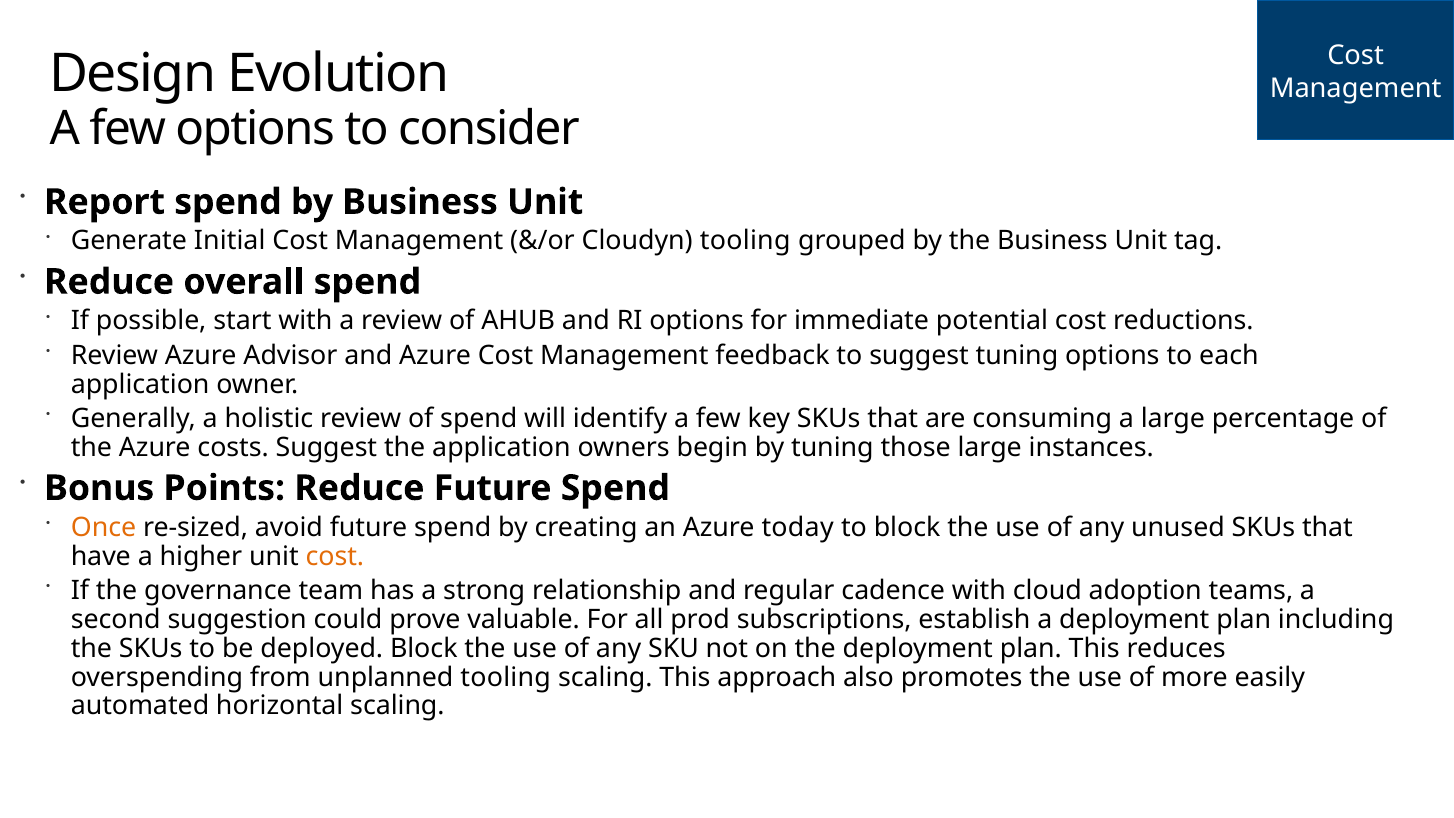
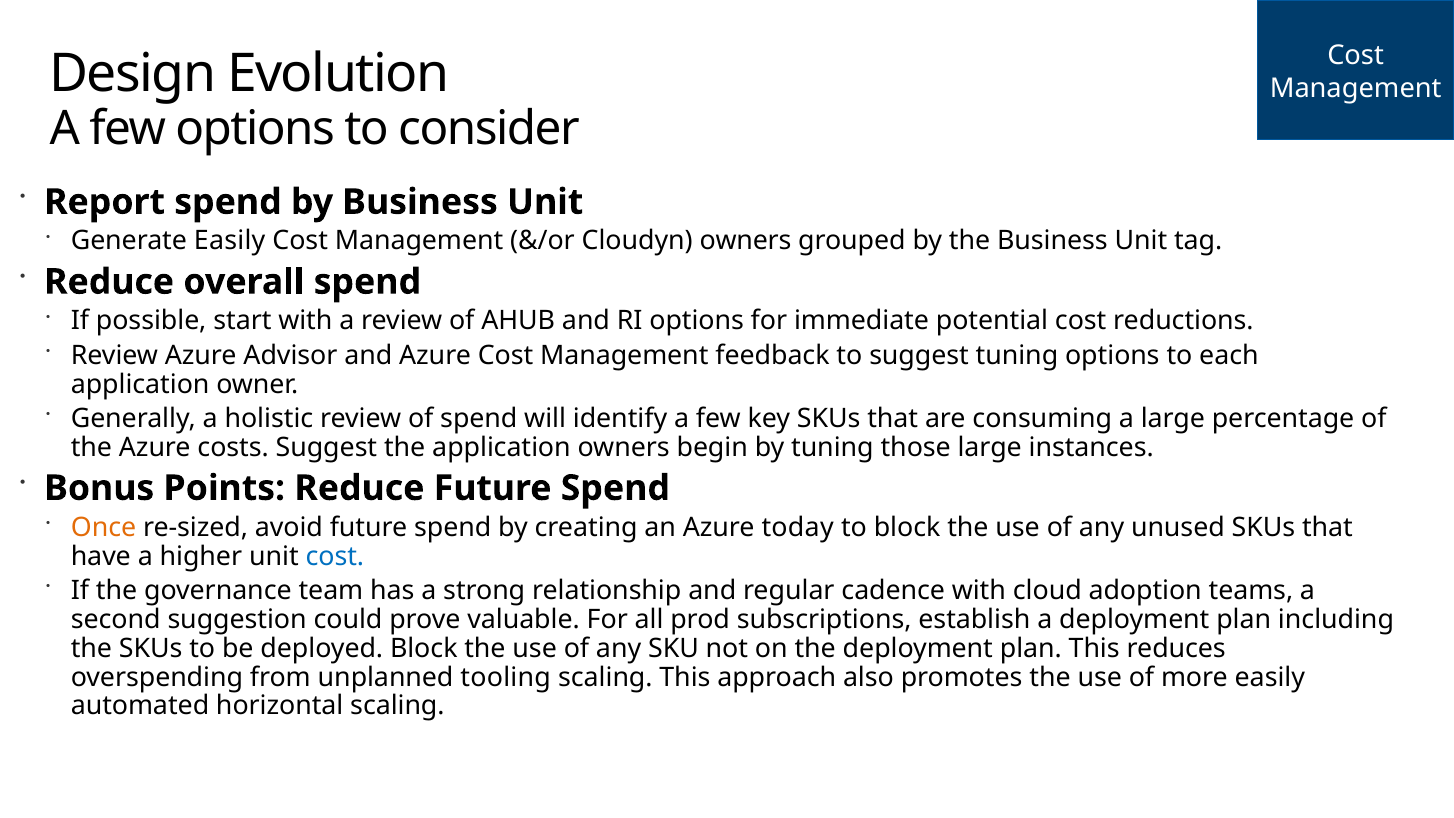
Generate Initial: Initial -> Easily
Cloudyn tooling: tooling -> owners
cost at (335, 556) colour: orange -> blue
